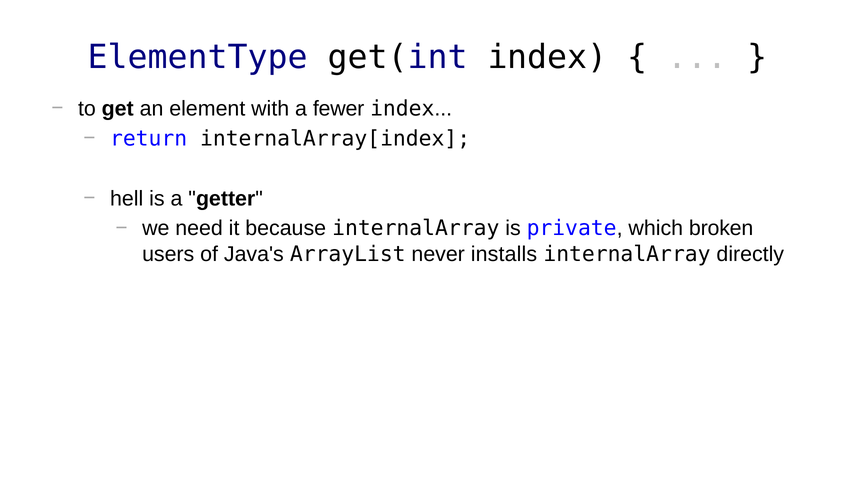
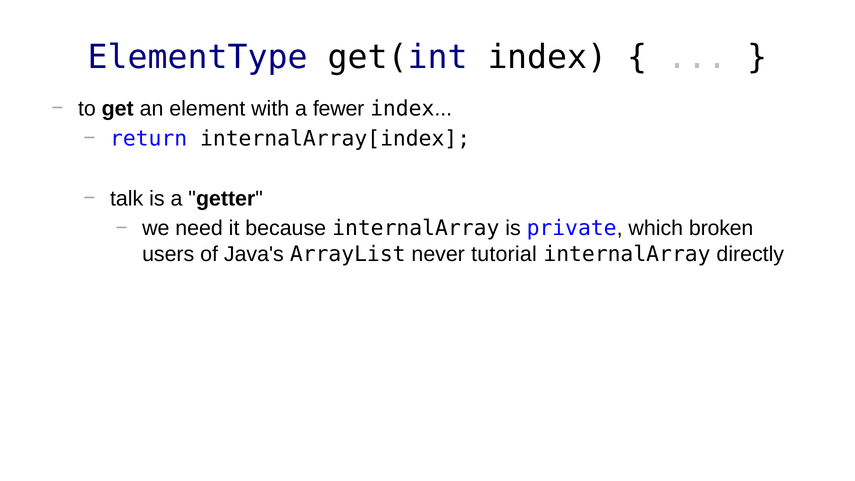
hell: hell -> talk
installs: installs -> tutorial
